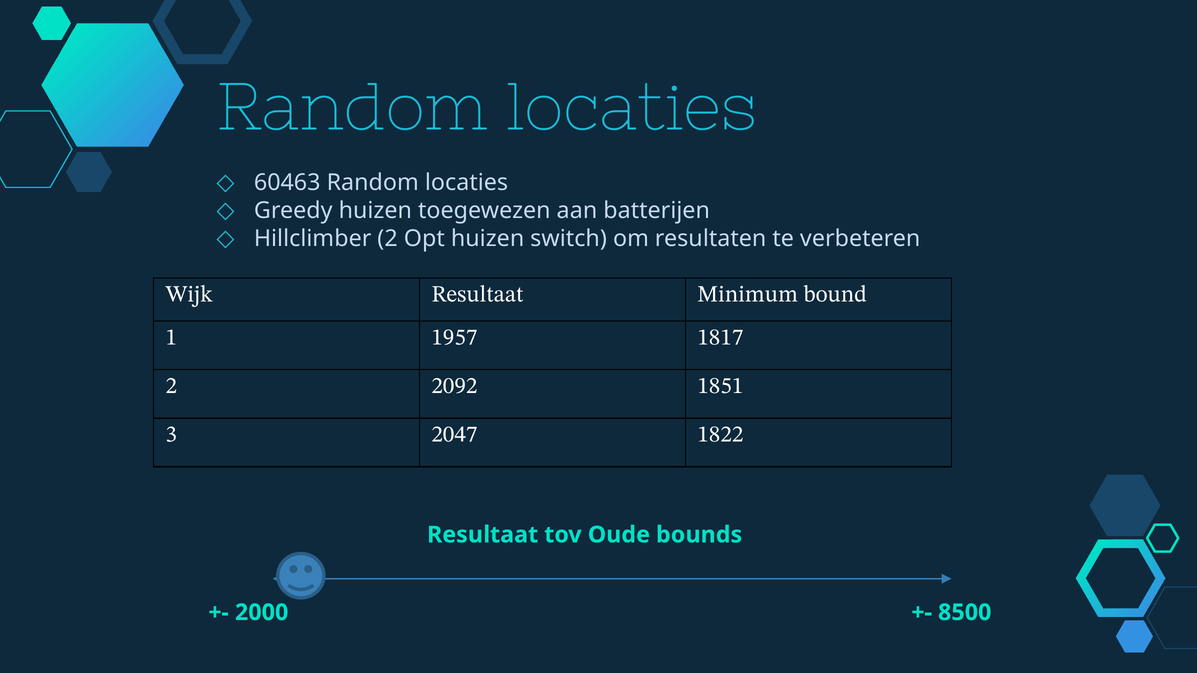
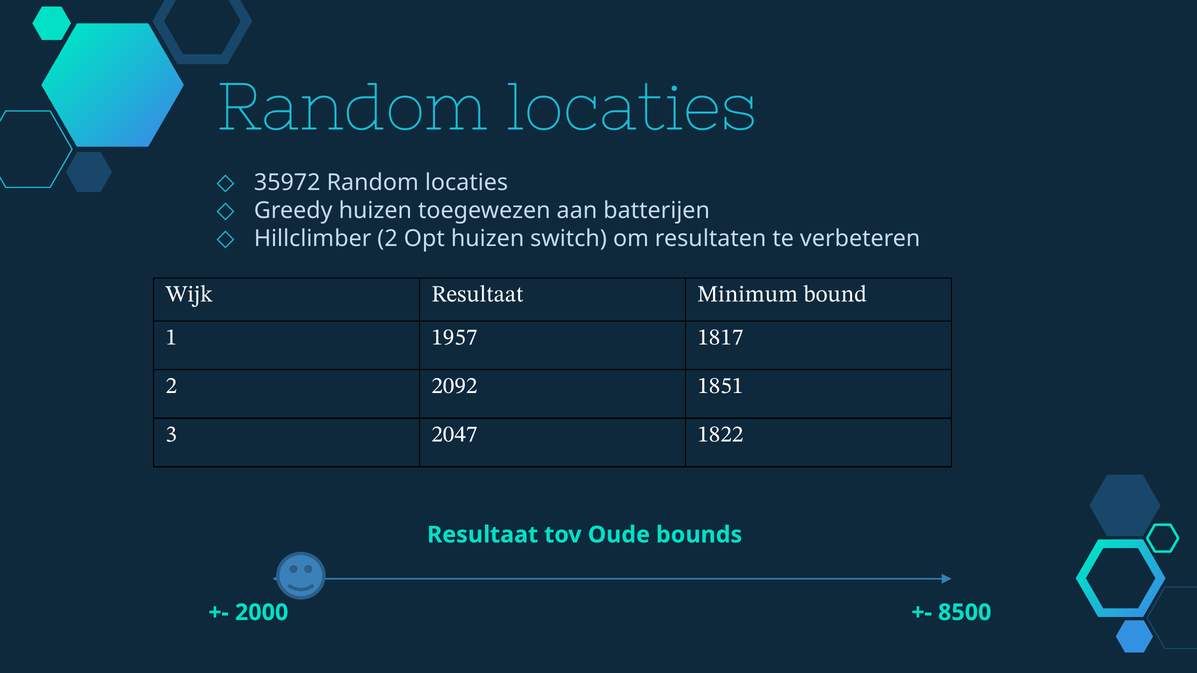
60463: 60463 -> 35972
